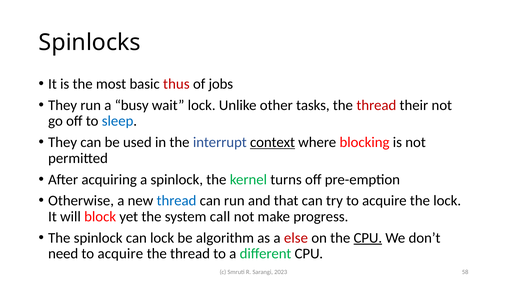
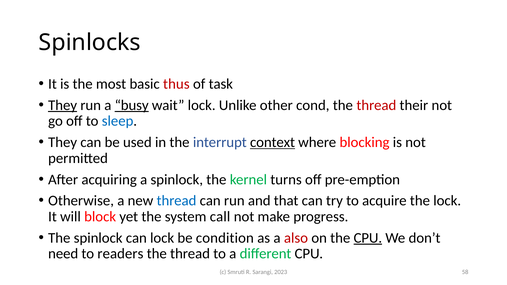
jobs: jobs -> task
They at (63, 105) underline: none -> present
busy underline: none -> present
tasks: tasks -> cond
algorithm: algorithm -> condition
else: else -> also
acquire at (120, 254): acquire -> readers
